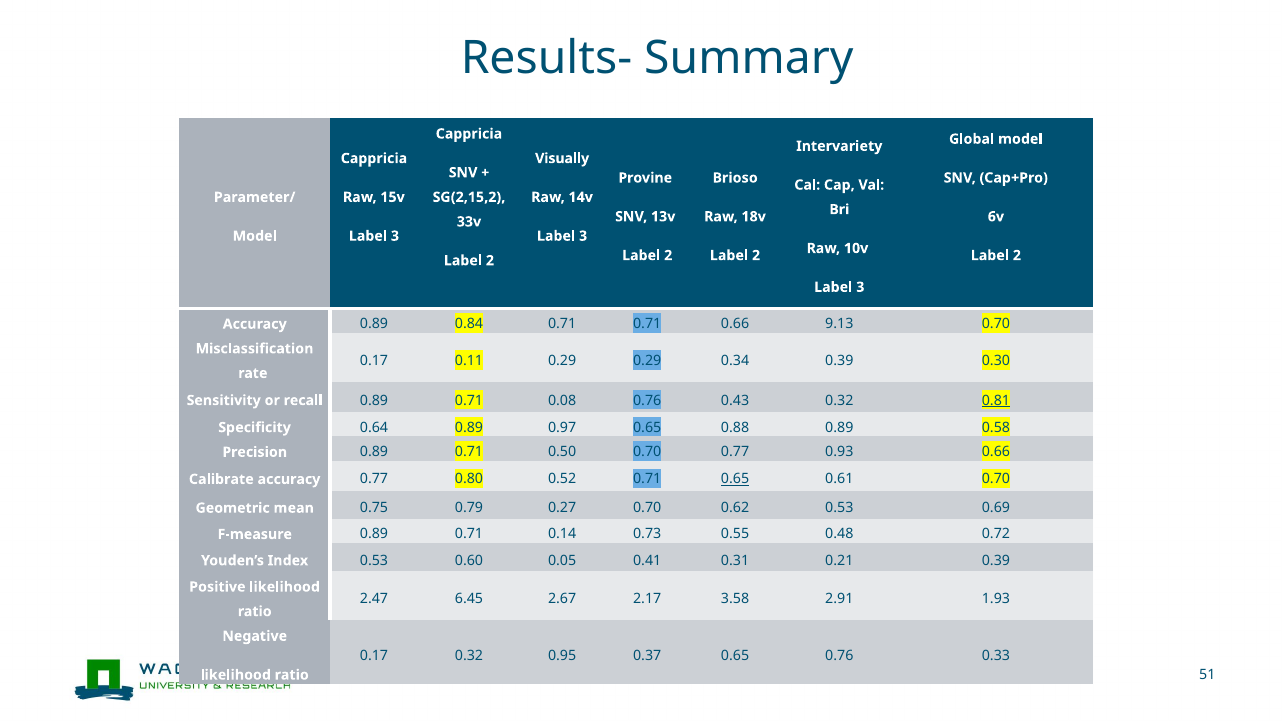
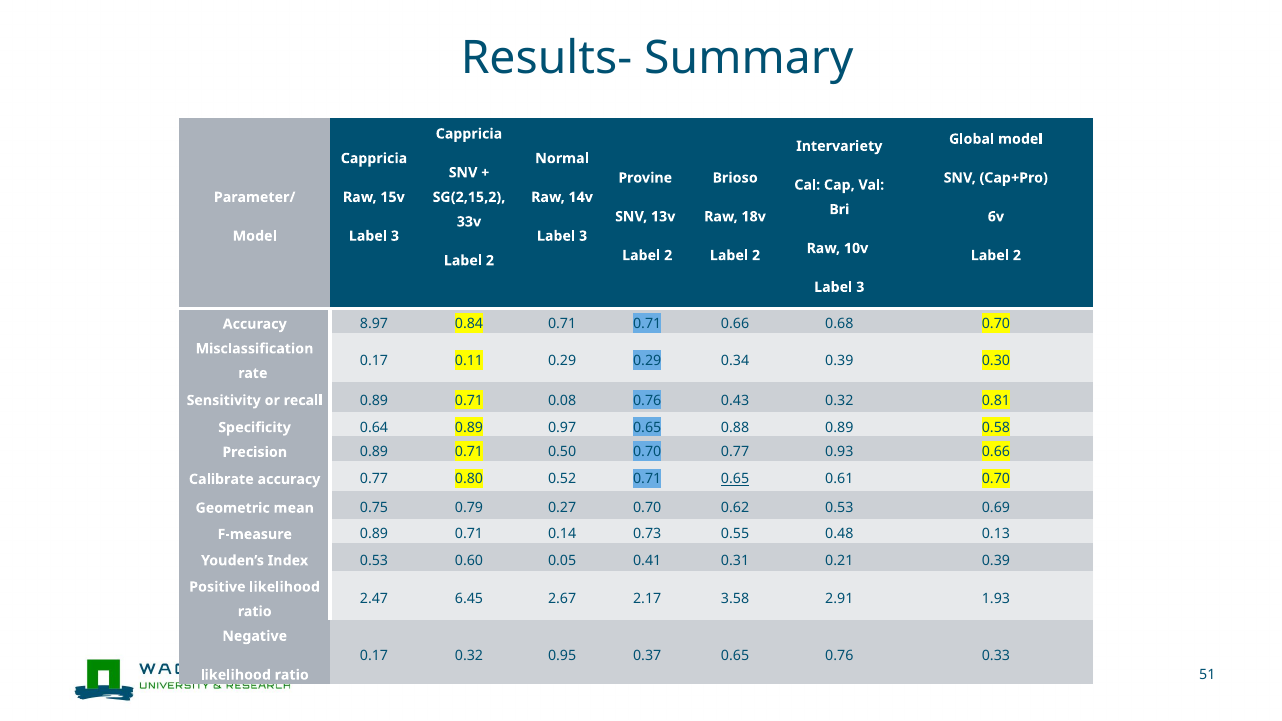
Visually: Visually -> Normal
0.89 at (374, 324): 0.89 -> 8.97
9.13: 9.13 -> 0.68
0.81 underline: present -> none
0.72: 0.72 -> 0.13
